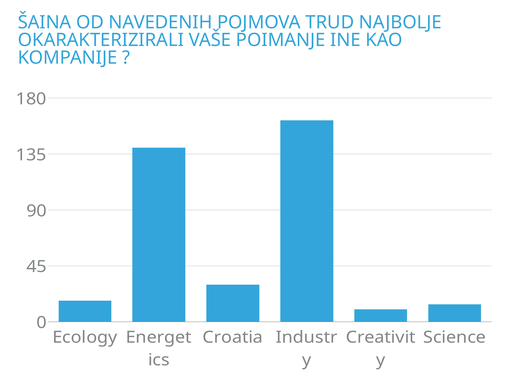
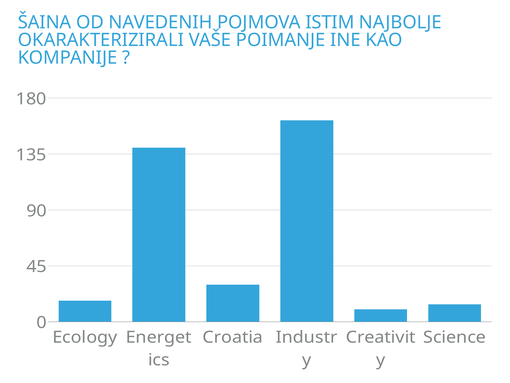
TRUD: TRUD -> ISTIM
